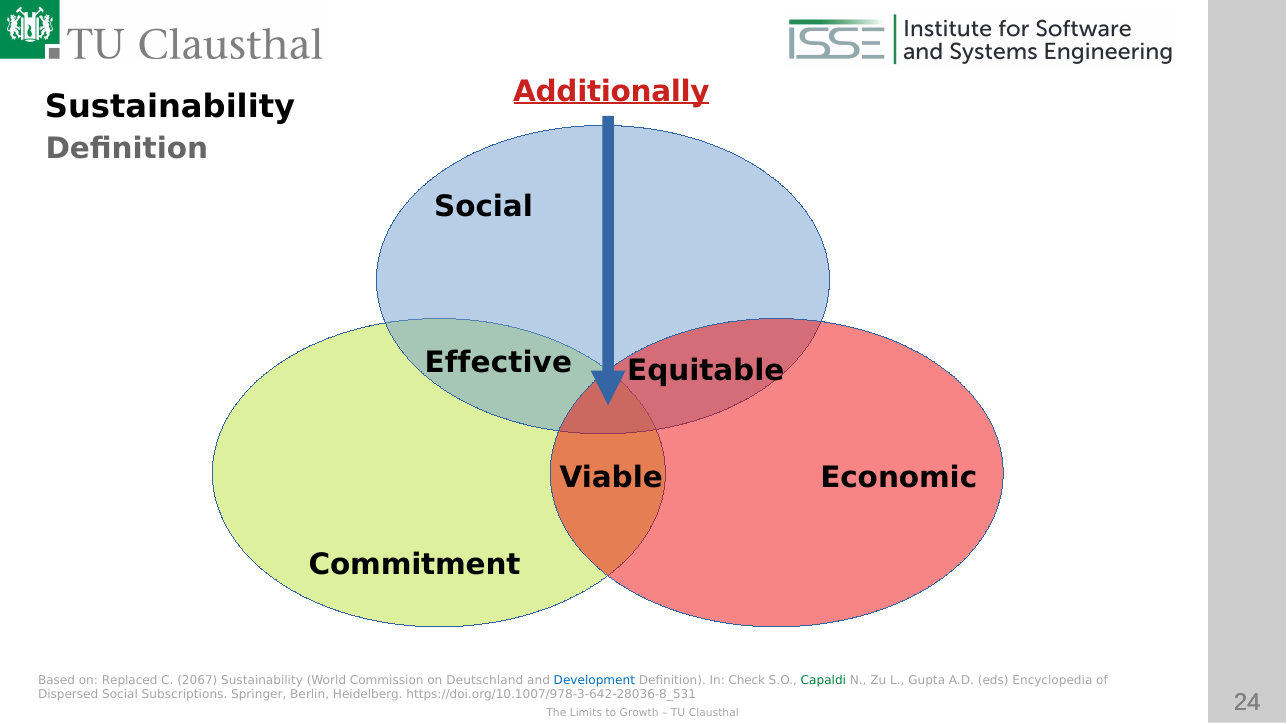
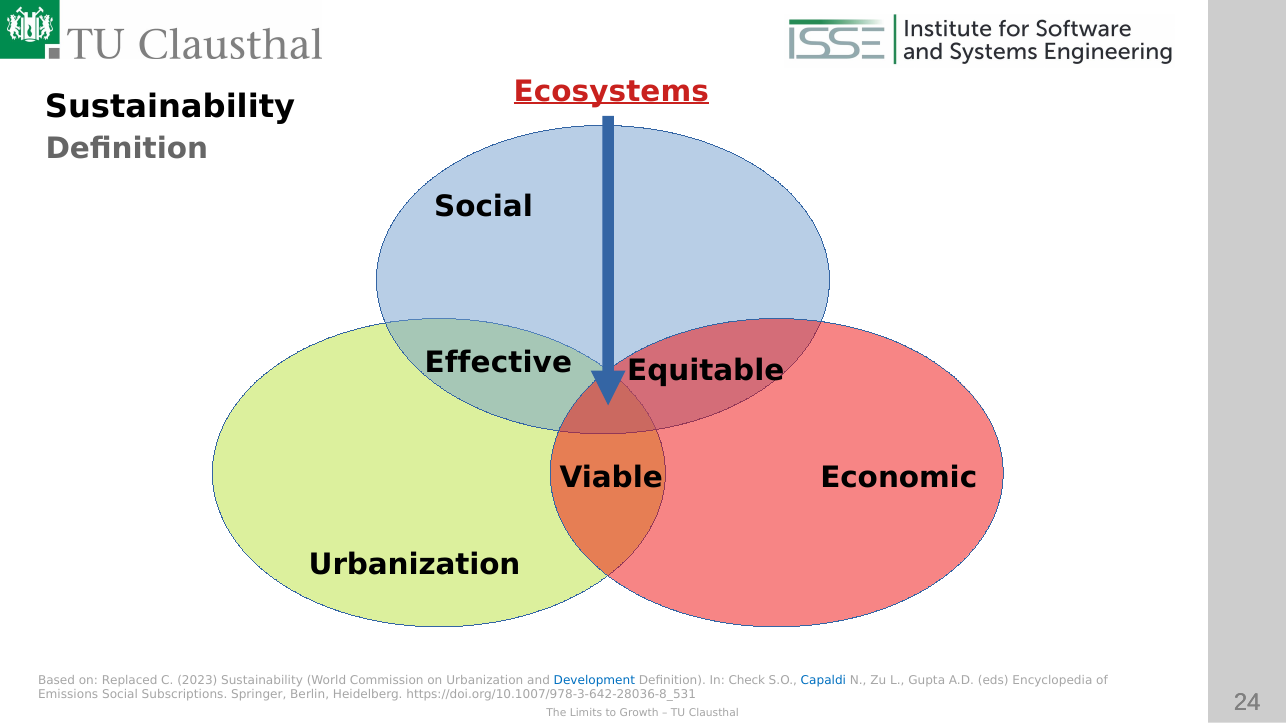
Additionally: Additionally -> Ecosystems
Commitment at (415, 565): Commitment -> Urbanization
2067: 2067 -> 2023
on Deutschland: Deutschland -> Urbanization
Capaldi colour: green -> blue
Dispersed: Dispersed -> Emissions
